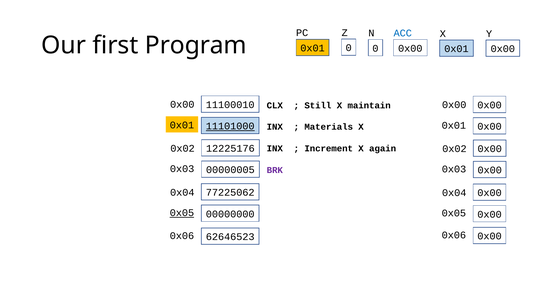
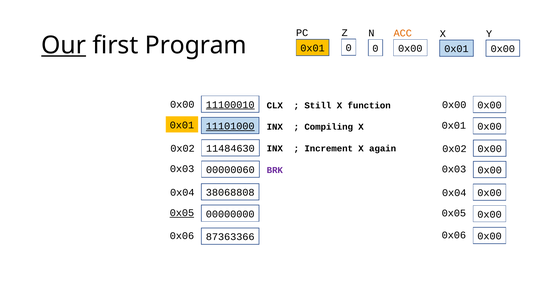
ACC colour: blue -> orange
Our underline: none -> present
11100010 underline: none -> present
maintain: maintain -> function
Materials: Materials -> Compiling
12225176: 12225176 -> 11484630
00000005: 00000005 -> 00000060
77225062: 77225062 -> 38068808
62646523: 62646523 -> 87363366
